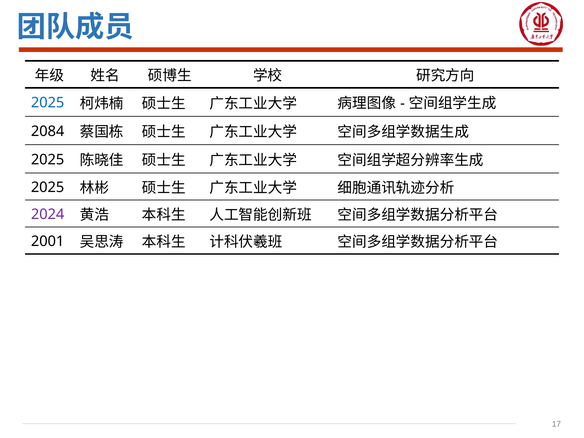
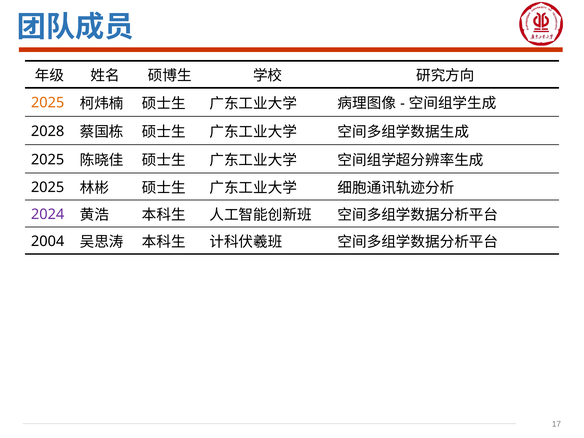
2025 at (48, 103) colour: blue -> orange
2084: 2084 -> 2028
2001: 2001 -> 2004
